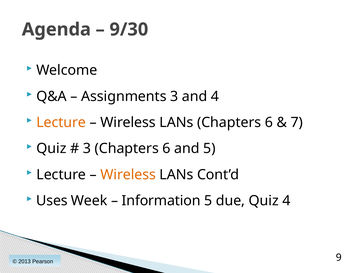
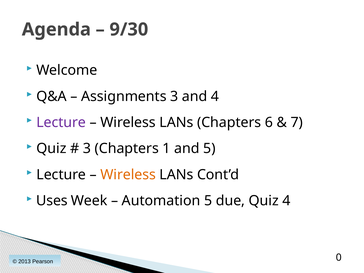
Lecture at (61, 122) colour: orange -> purple
3 Chapters 6: 6 -> 1
Information: Information -> Automation
9: 9 -> 0
